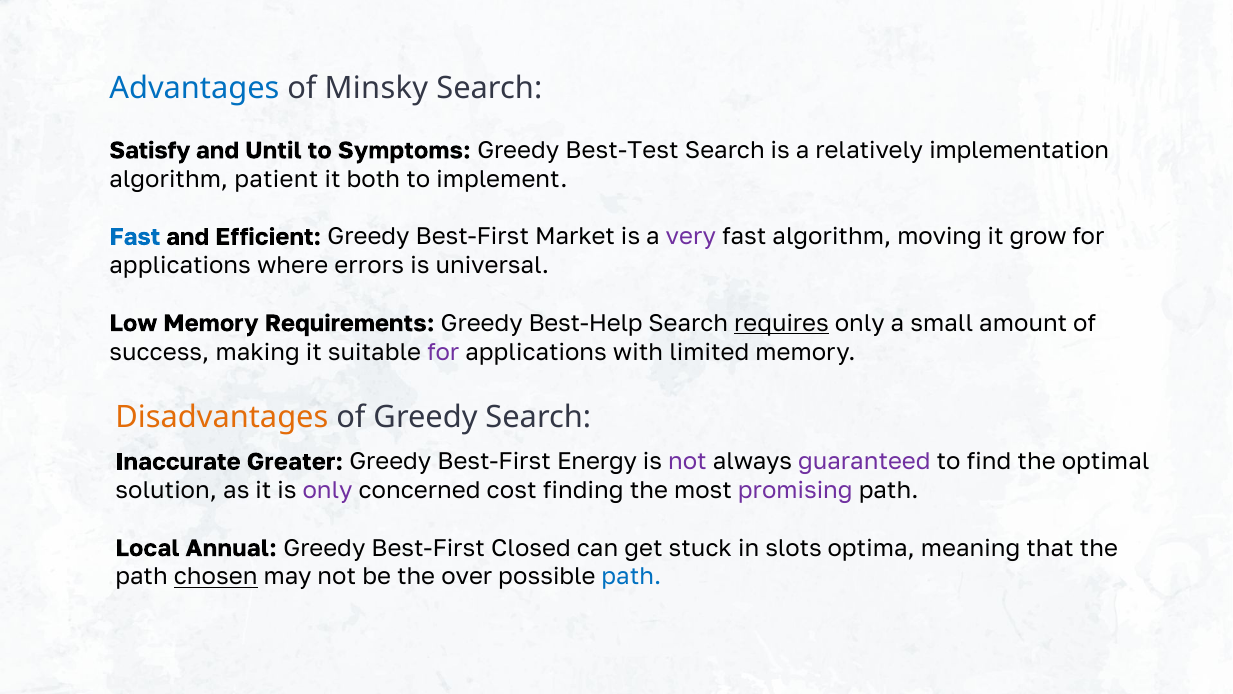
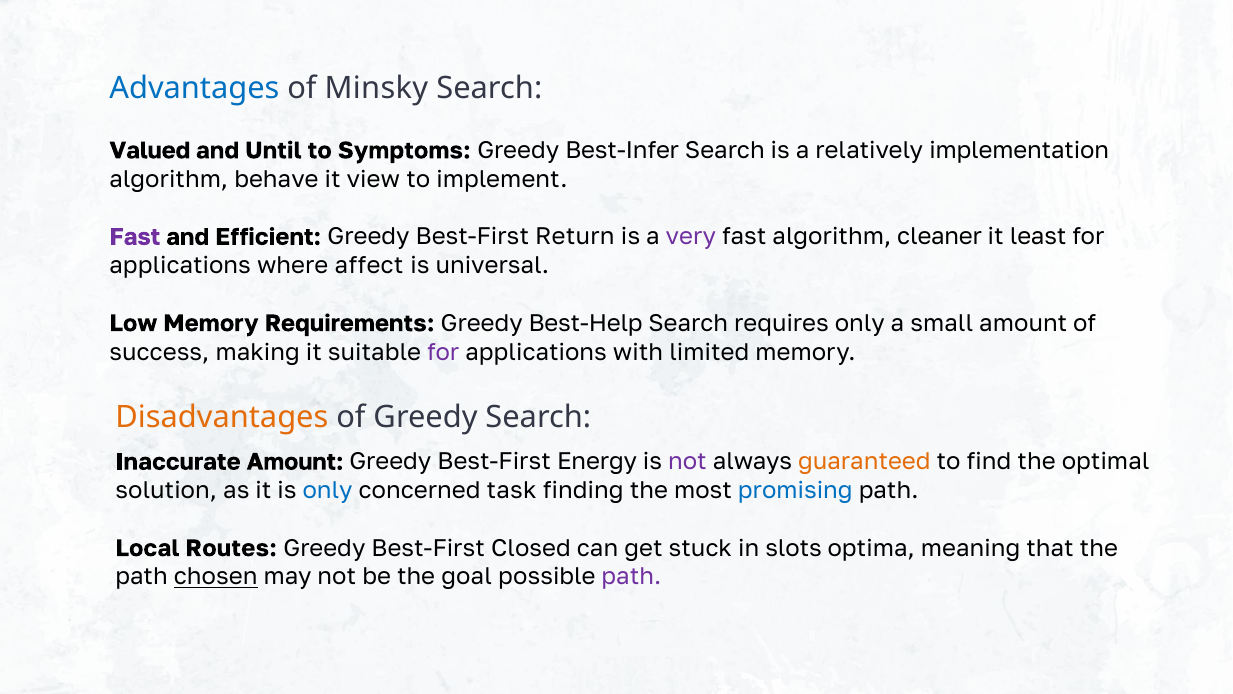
Satisfy: Satisfy -> Valued
Best-Test: Best-Test -> Best-Infer
patient: patient -> behave
both: both -> view
Fast at (135, 237) colour: blue -> purple
Market: Market -> Return
moving: moving -> cleaner
grow: grow -> least
errors: errors -> affect
requires underline: present -> none
Inaccurate Greater: Greater -> Amount
guaranteed colour: purple -> orange
only at (328, 490) colour: purple -> blue
cost: cost -> task
promising colour: purple -> blue
Annual: Annual -> Routes
over: over -> goal
path at (631, 577) colour: blue -> purple
